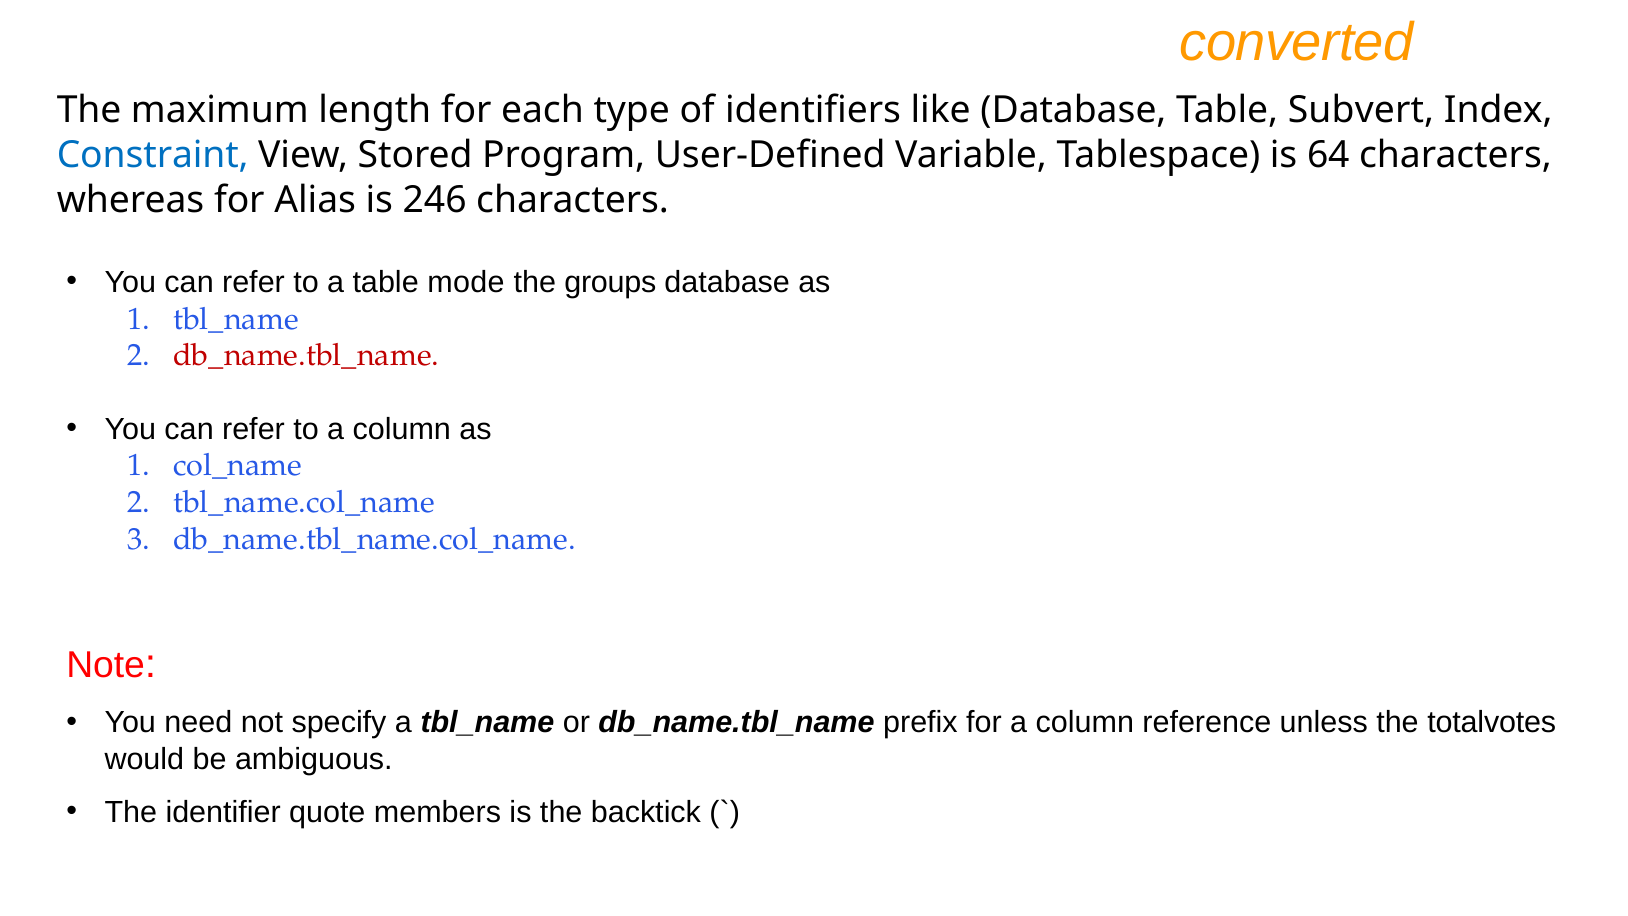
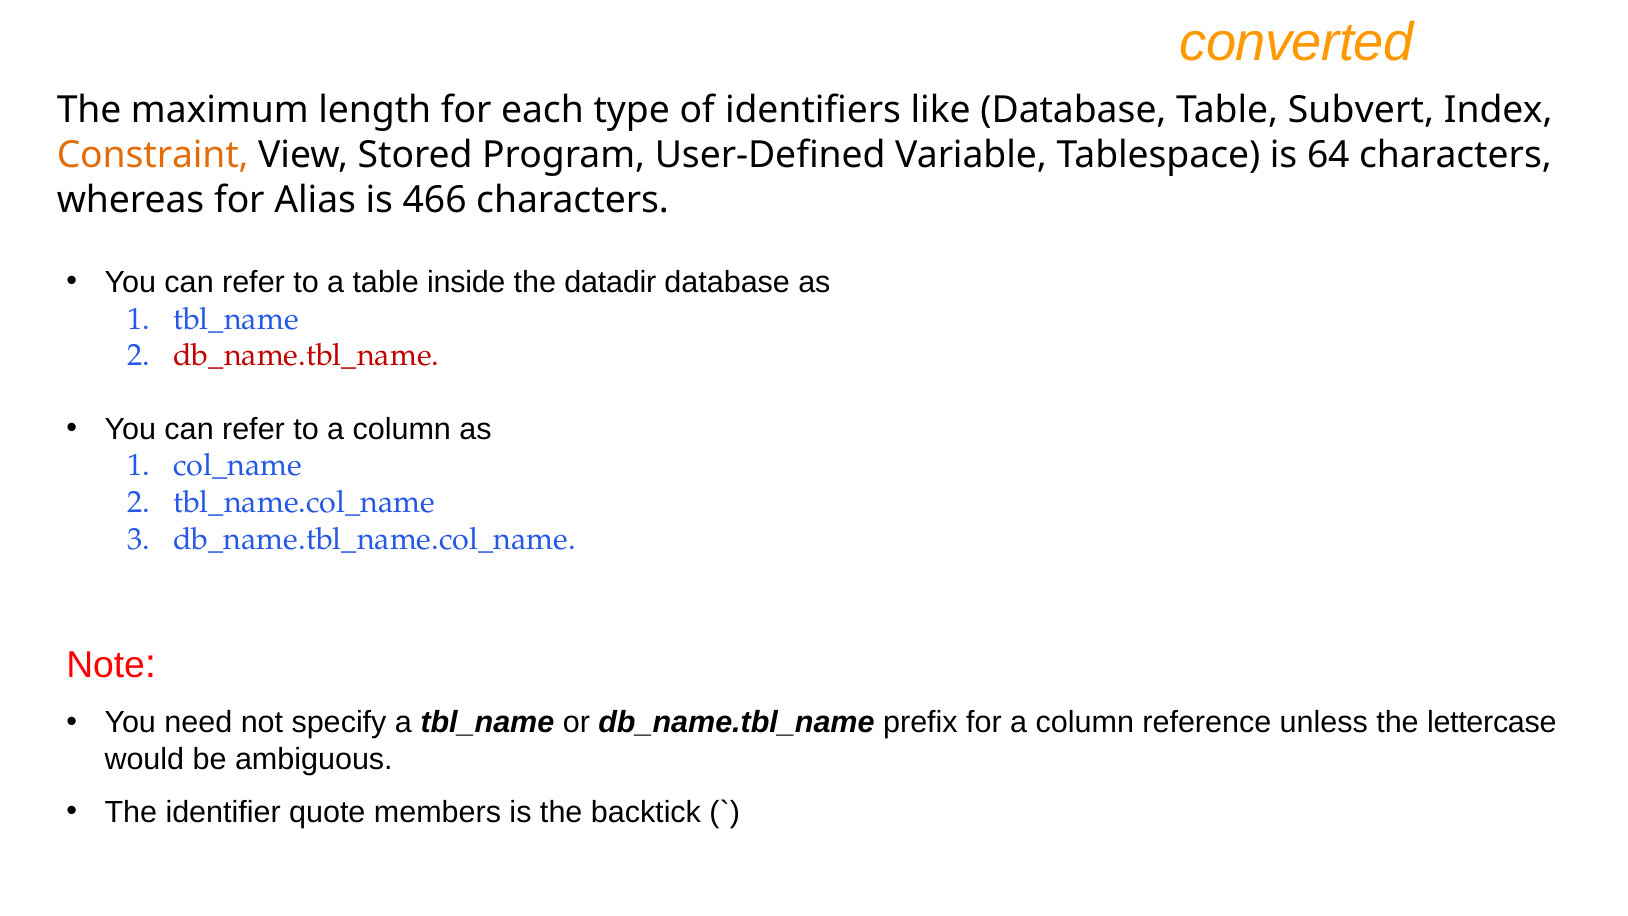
Constraint colour: blue -> orange
246: 246 -> 466
mode: mode -> inside
groups: groups -> datadir
totalvotes: totalvotes -> lettercase
